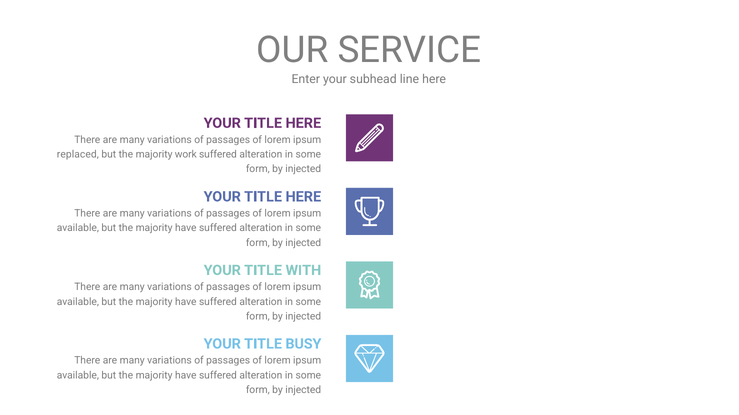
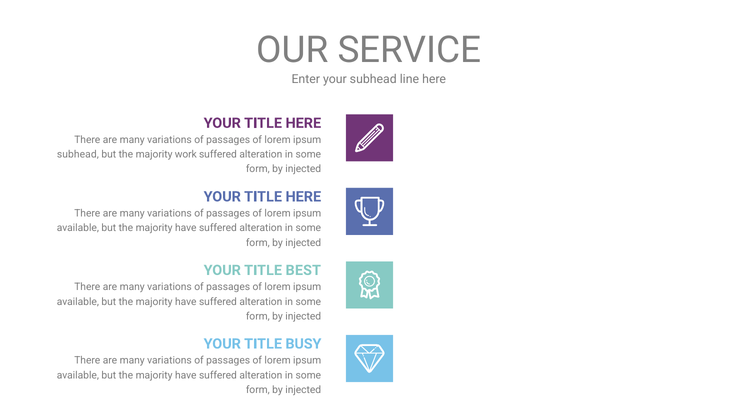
replaced at (78, 155): replaced -> subhead
WITH: WITH -> BEST
